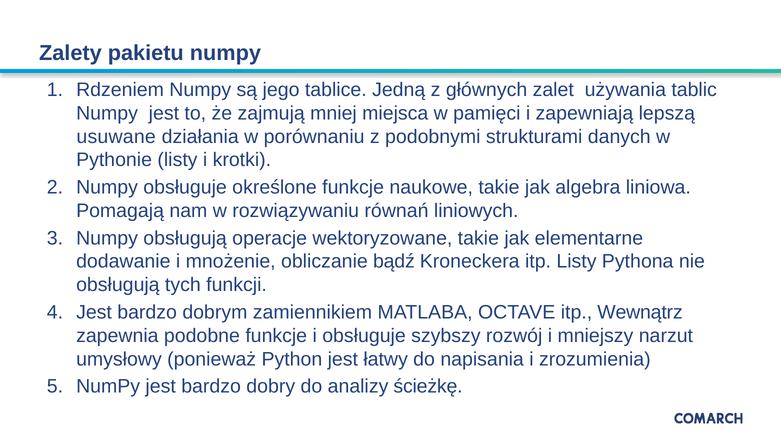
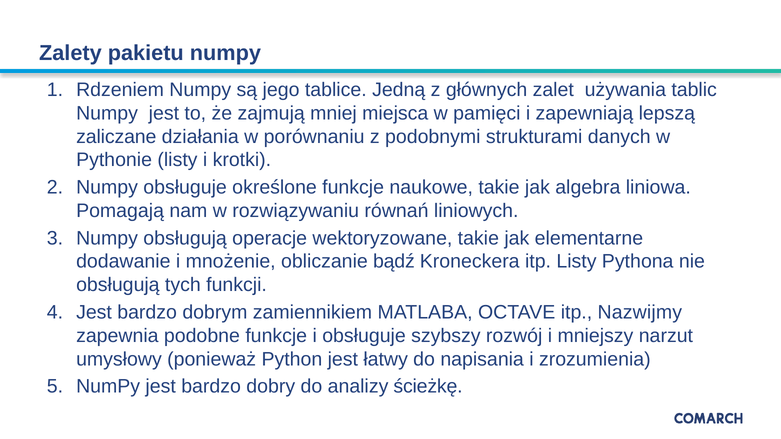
usuwane: usuwane -> zaliczane
Wewnątrz: Wewnątrz -> Nazwijmy
